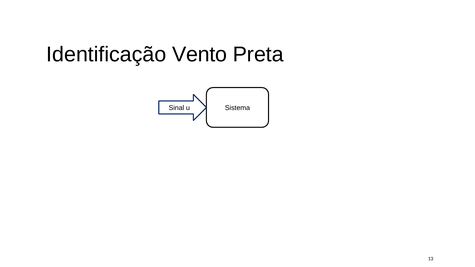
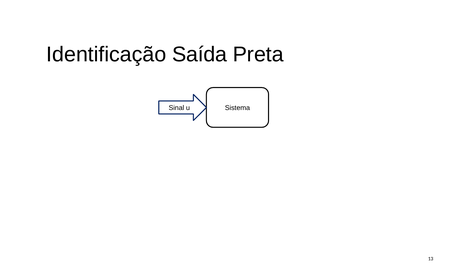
Vento: Vento -> Saída
